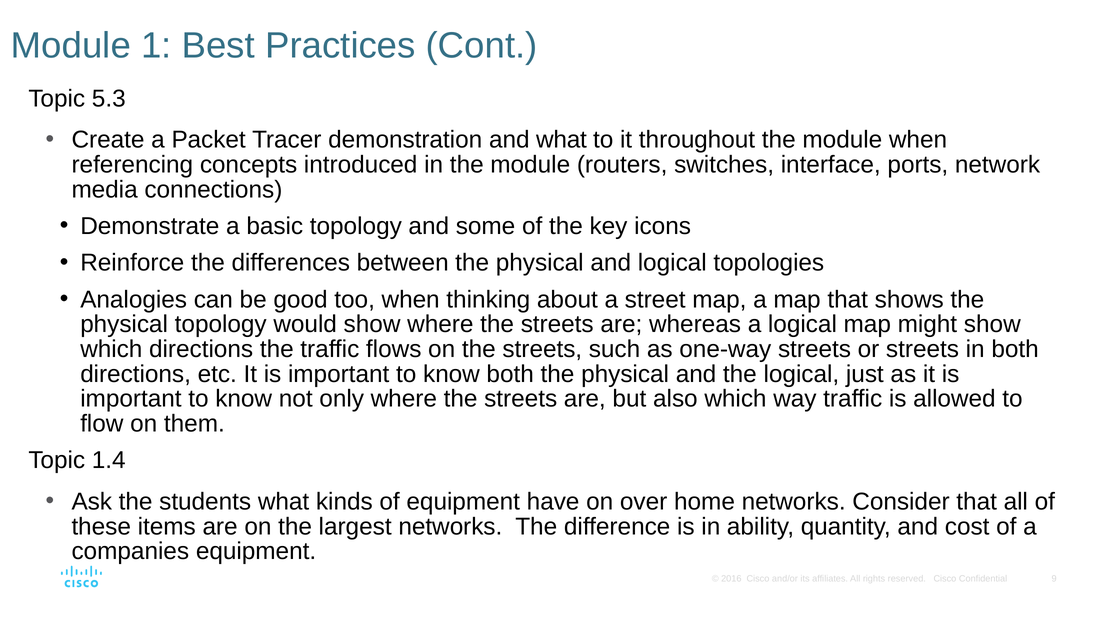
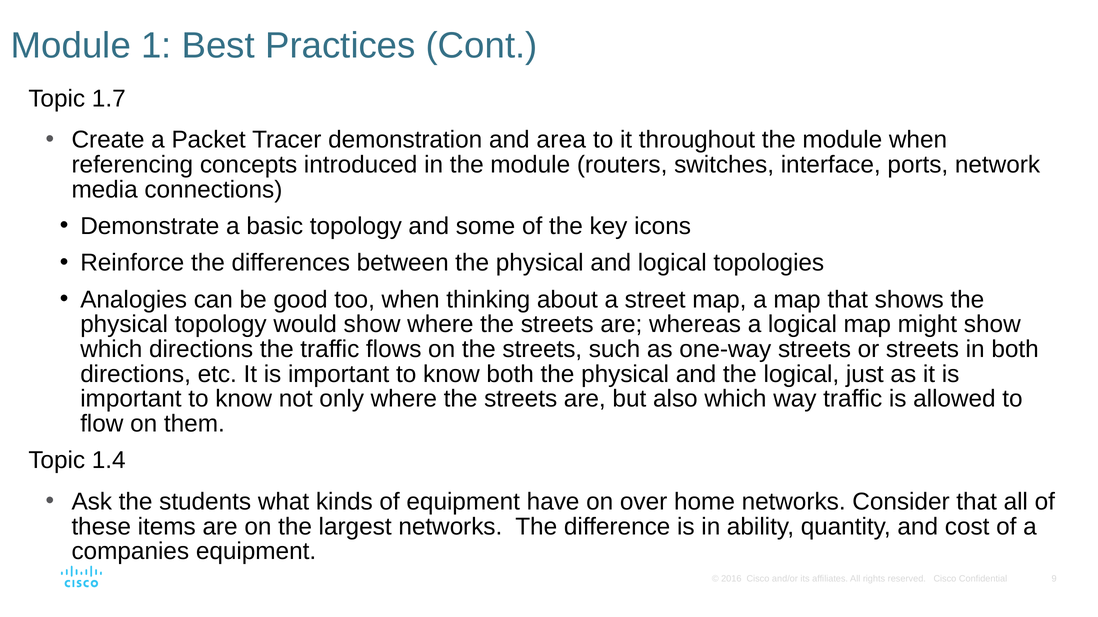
5.3: 5.3 -> 1.7
and what: what -> area
